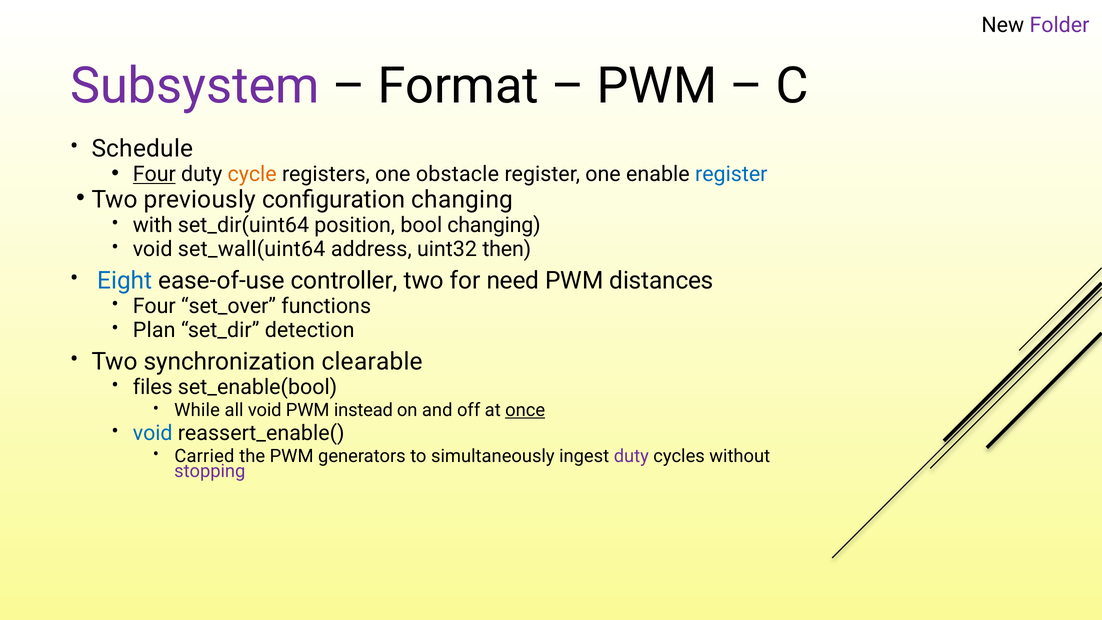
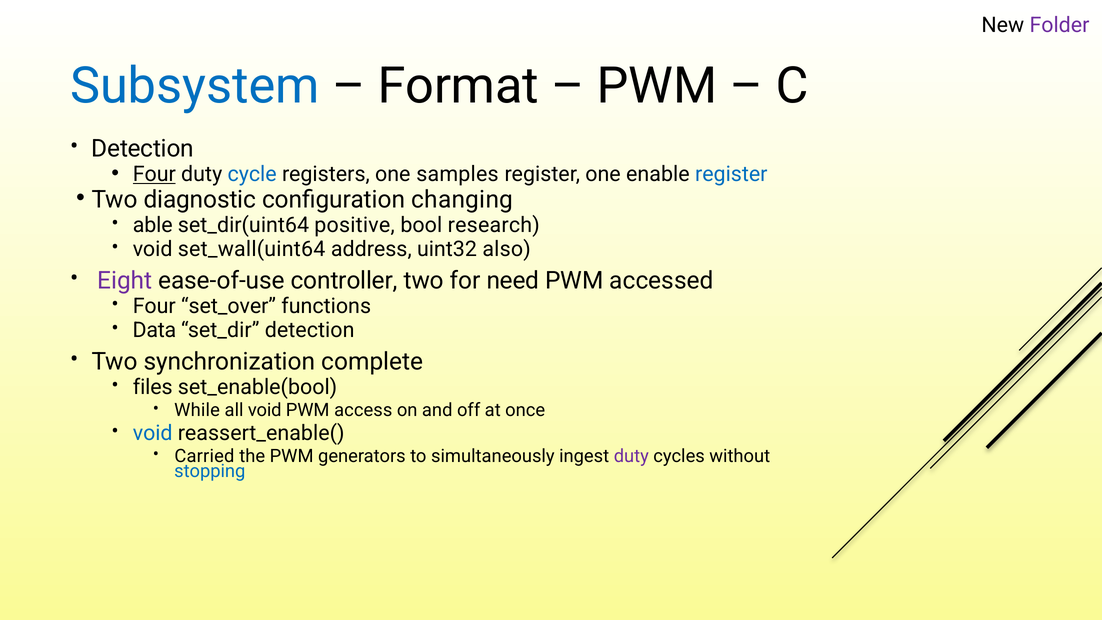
Subsystem colour: purple -> blue
Schedule at (142, 149): Schedule -> Detection
cycle colour: orange -> blue
obstacle: obstacle -> samples
previously: previously -> diagnostic
with: with -> able
position: position -> positive
bool changing: changing -> research
then: then -> also
Eight colour: blue -> purple
distances: distances -> accessed
Plan: Plan -> Data
clearable: clearable -> complete
instead: instead -> access
once underline: present -> none
stopping colour: purple -> blue
